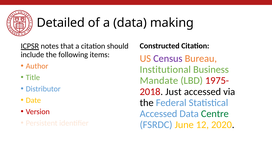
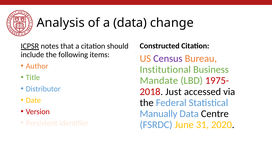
Detailed: Detailed -> Analysis
making: making -> change
Accessed at (158, 114): Accessed -> Manually
Centre colour: green -> black
12: 12 -> 31
